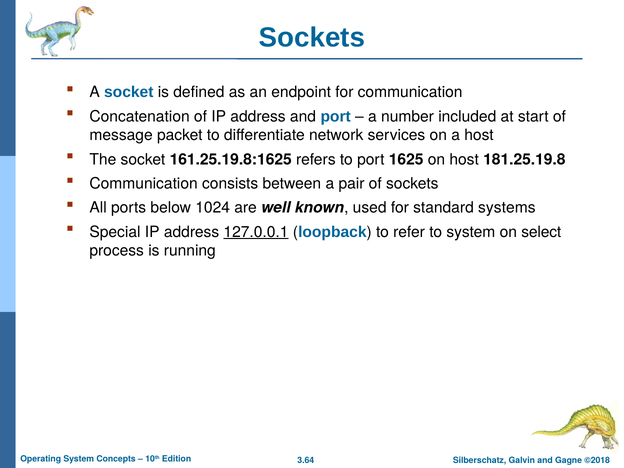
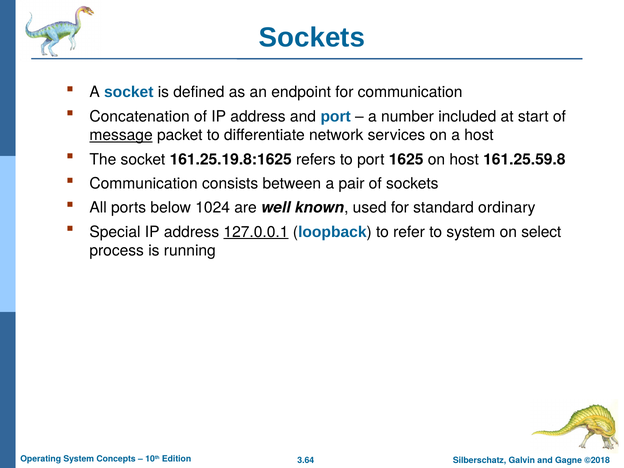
message underline: none -> present
181.25.19.8: 181.25.19.8 -> 161.25.59.8
systems: systems -> ordinary
